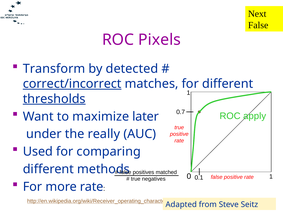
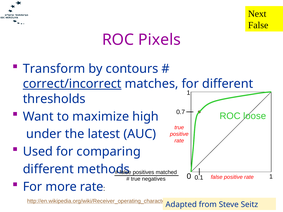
detected: detected -> contours
thresholds underline: present -> none
later: later -> high
apply: apply -> loose
really: really -> latest
